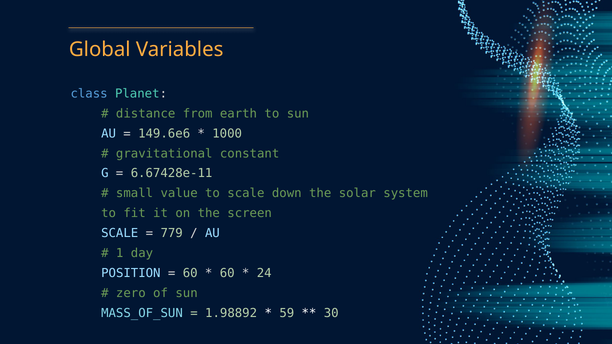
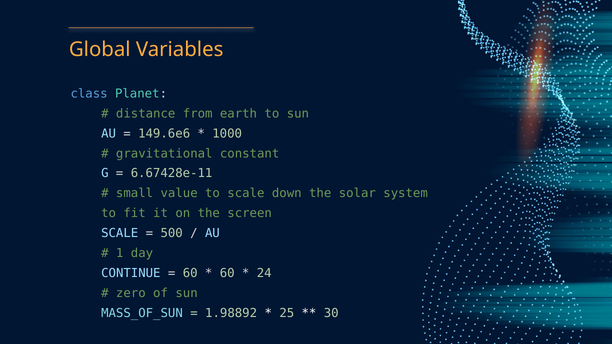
779: 779 -> 500
POSITION: POSITION -> CONTINUE
59: 59 -> 25
